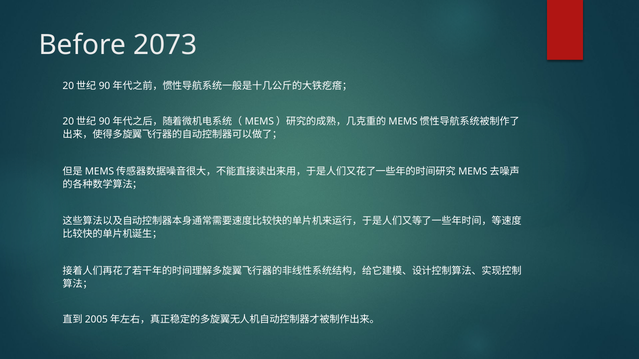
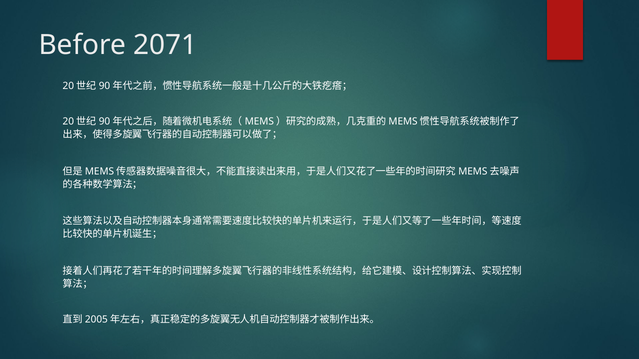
2073: 2073 -> 2071
